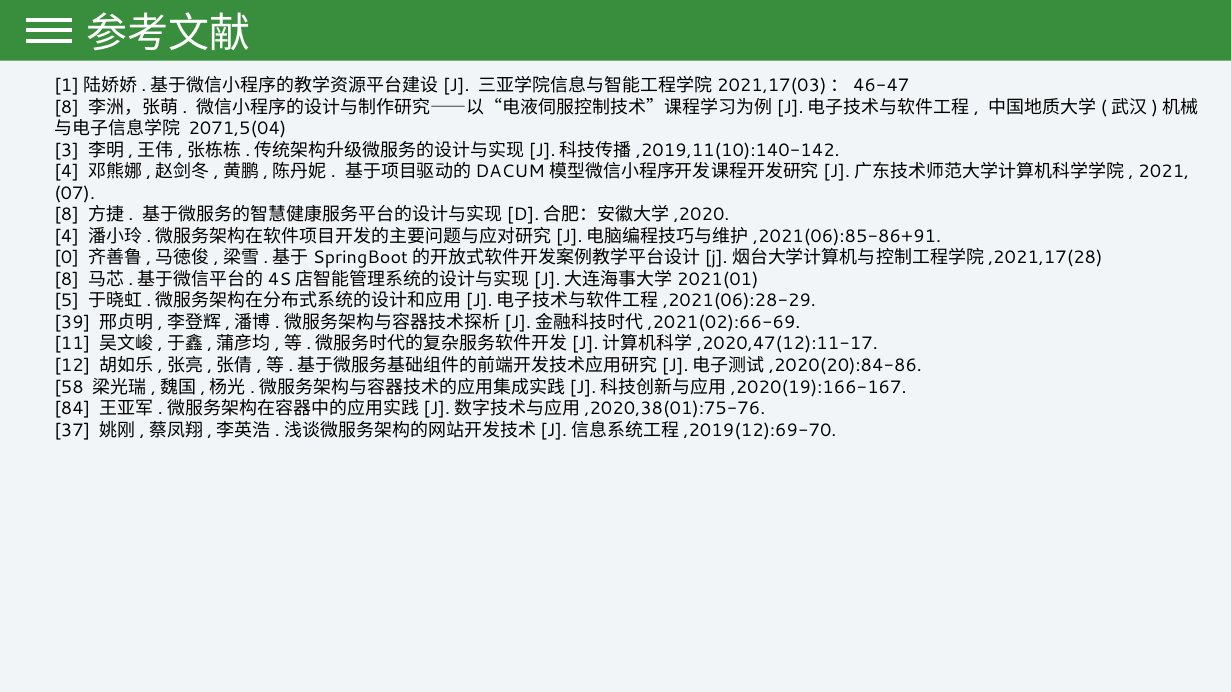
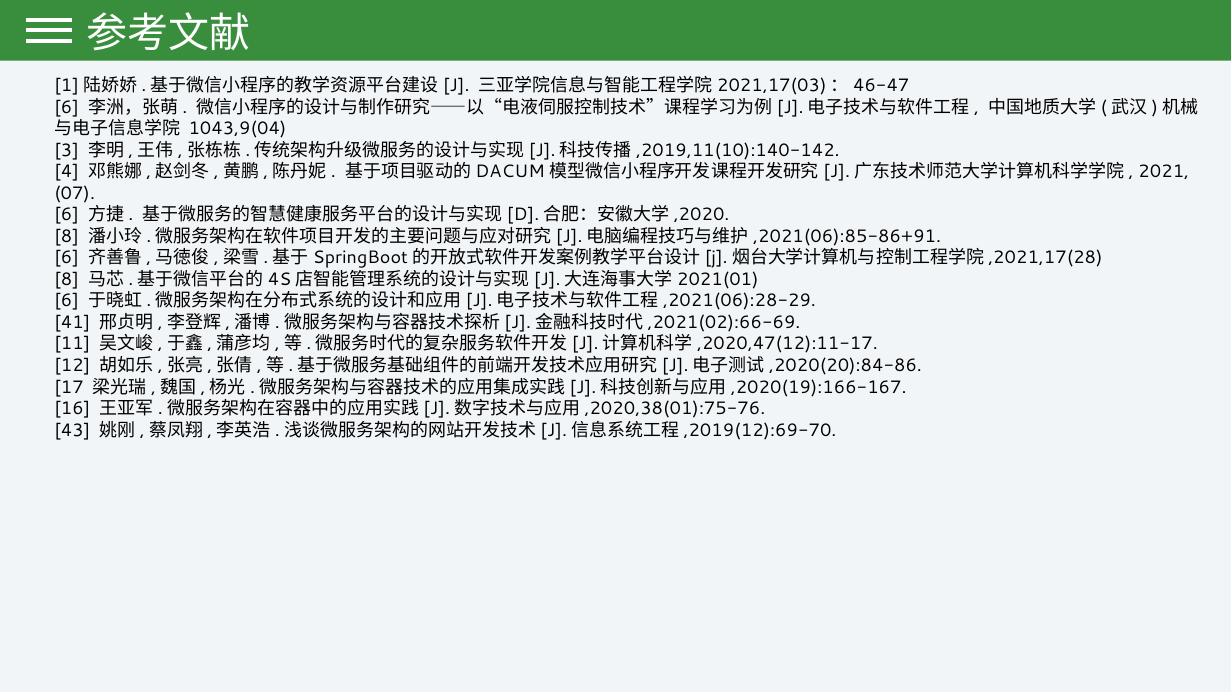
8 at (67, 107): 8 -> 6
2071,5(04: 2071,5(04 -> 1043,9(04
8 at (67, 215): 8 -> 6
4 at (67, 237): 4 -> 8
0 at (67, 258): 0 -> 6
5 at (67, 301): 5 -> 6
39: 39 -> 41
58: 58 -> 17
84: 84 -> 16
37: 37 -> 43
